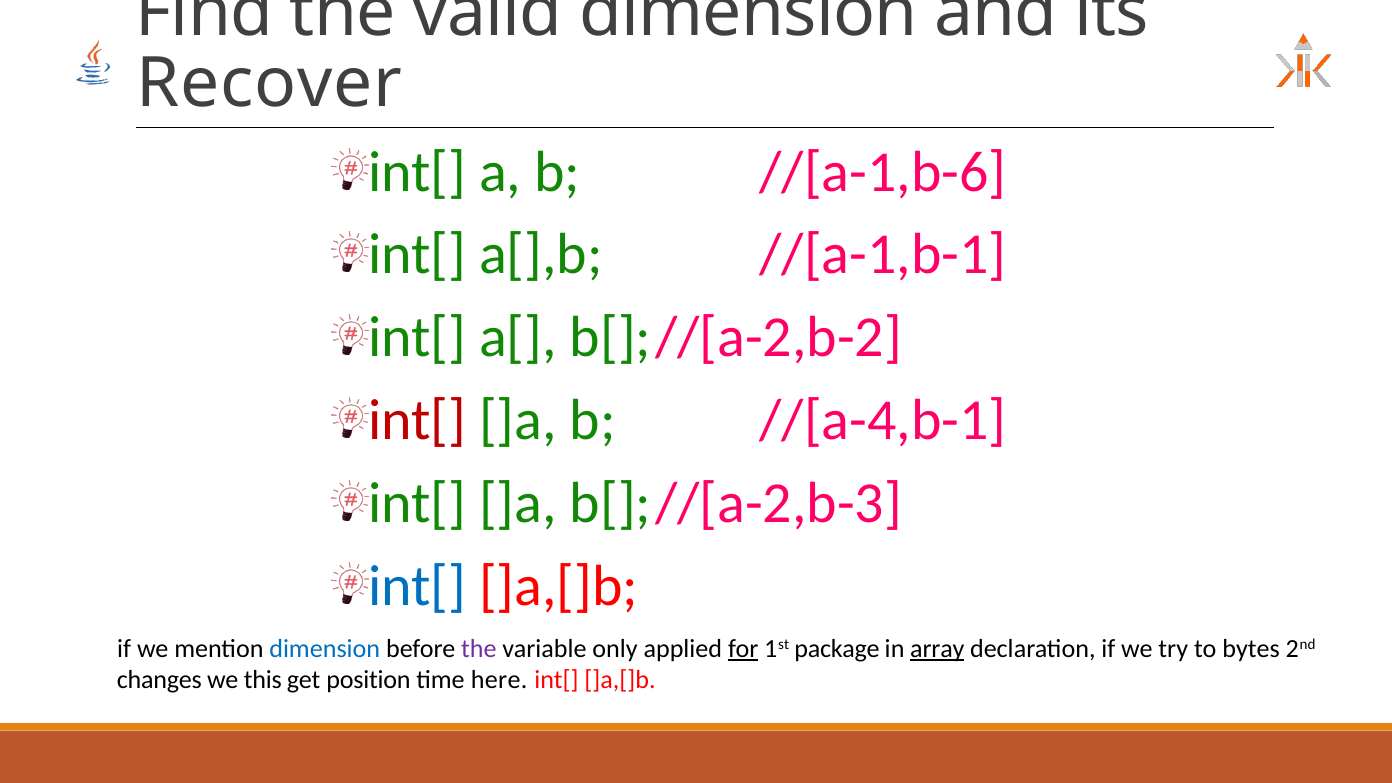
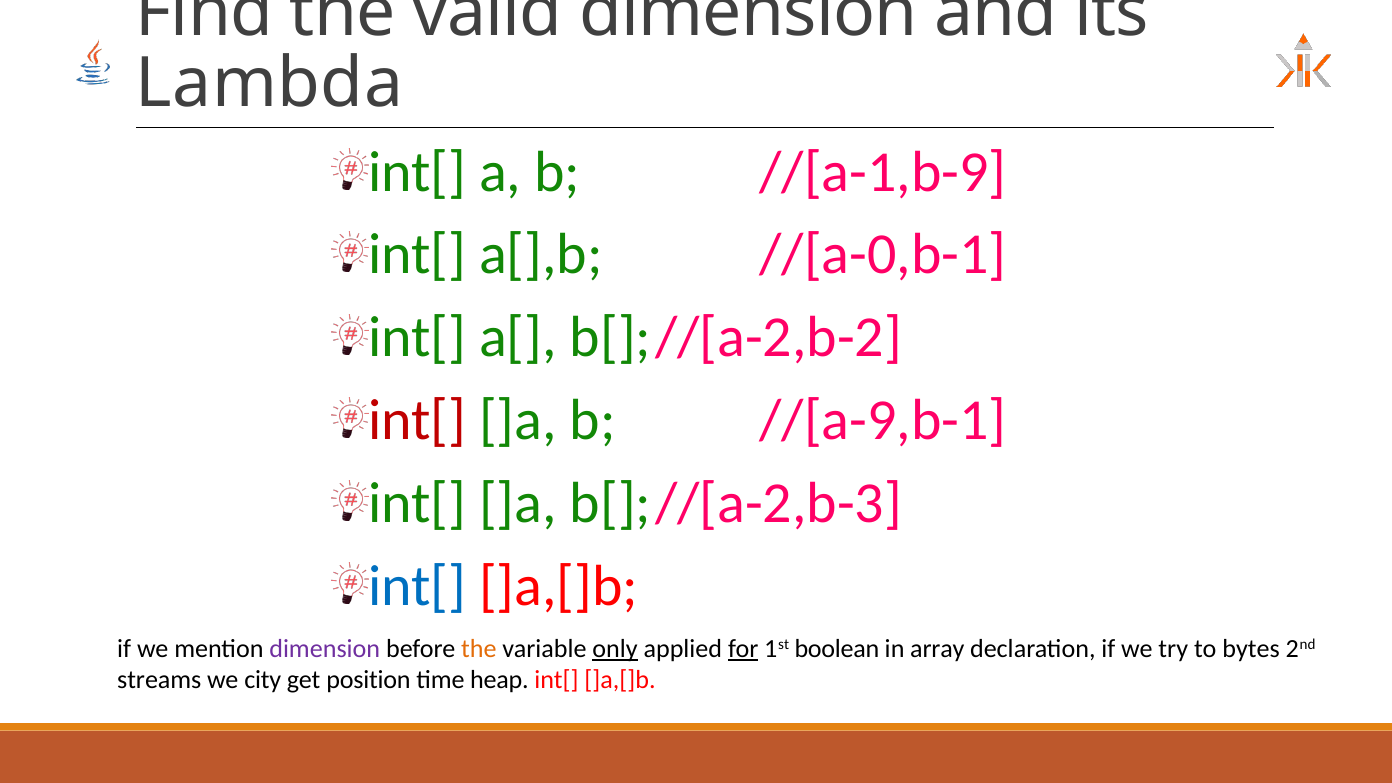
Recover: Recover -> Lambda
//[a-1,b-6: //[a-1,b-6 -> //[a-1,b-9
//[a-1,b-1: //[a-1,b-1 -> //[a-0,b-1
//[a-4,b-1: //[a-4,b-1 -> //[a-9,b-1
dimension at (325, 649) colour: blue -> purple
the at (479, 649) colour: purple -> orange
only underline: none -> present
package: package -> boolean
array underline: present -> none
changes: changes -> streams
this: this -> city
here: here -> heap
